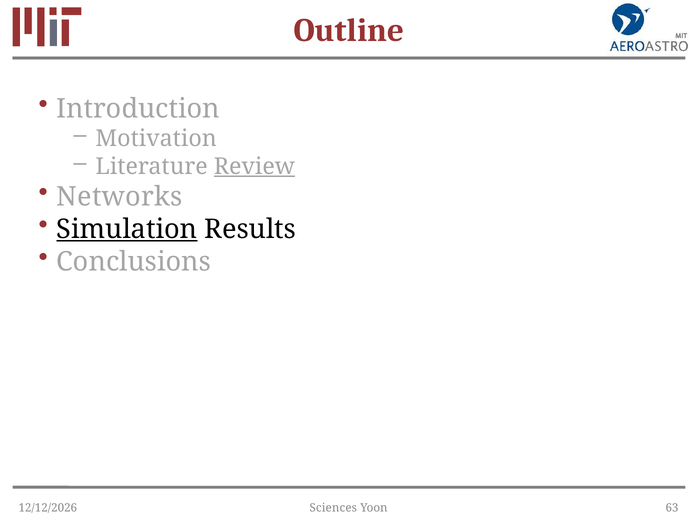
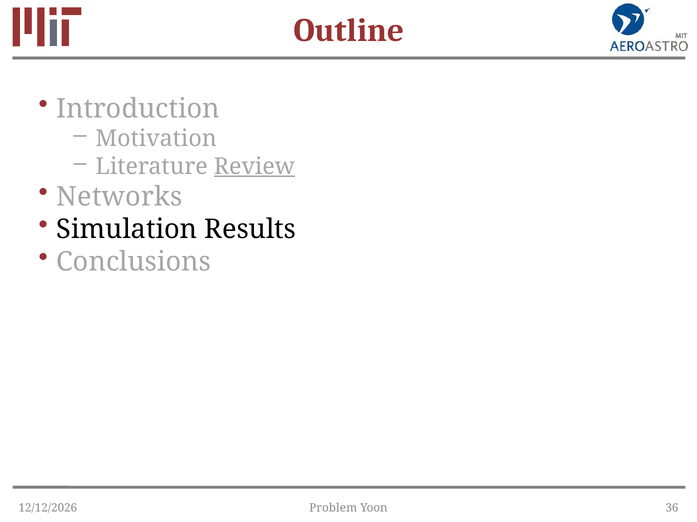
Simulation underline: present -> none
Sciences: Sciences -> Problem
63: 63 -> 36
